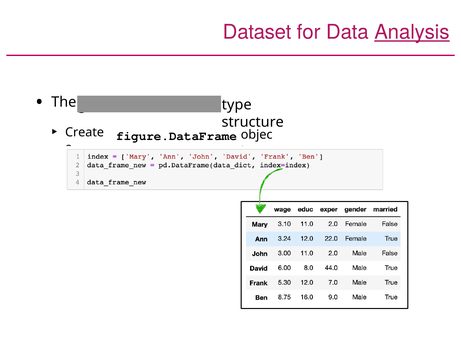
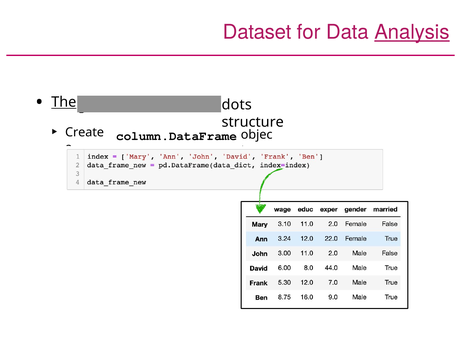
The underline: none -> present
type: type -> dots
figure.DataFrame: figure.DataFrame -> column.DataFrame
